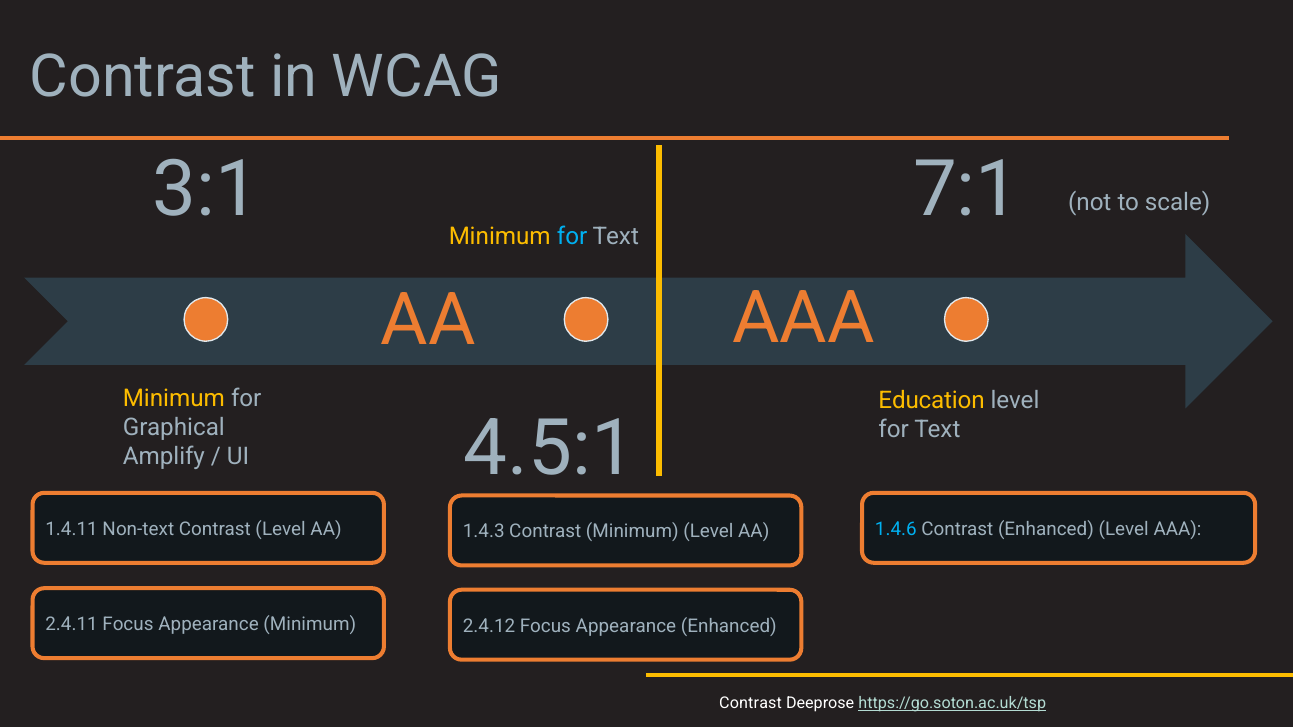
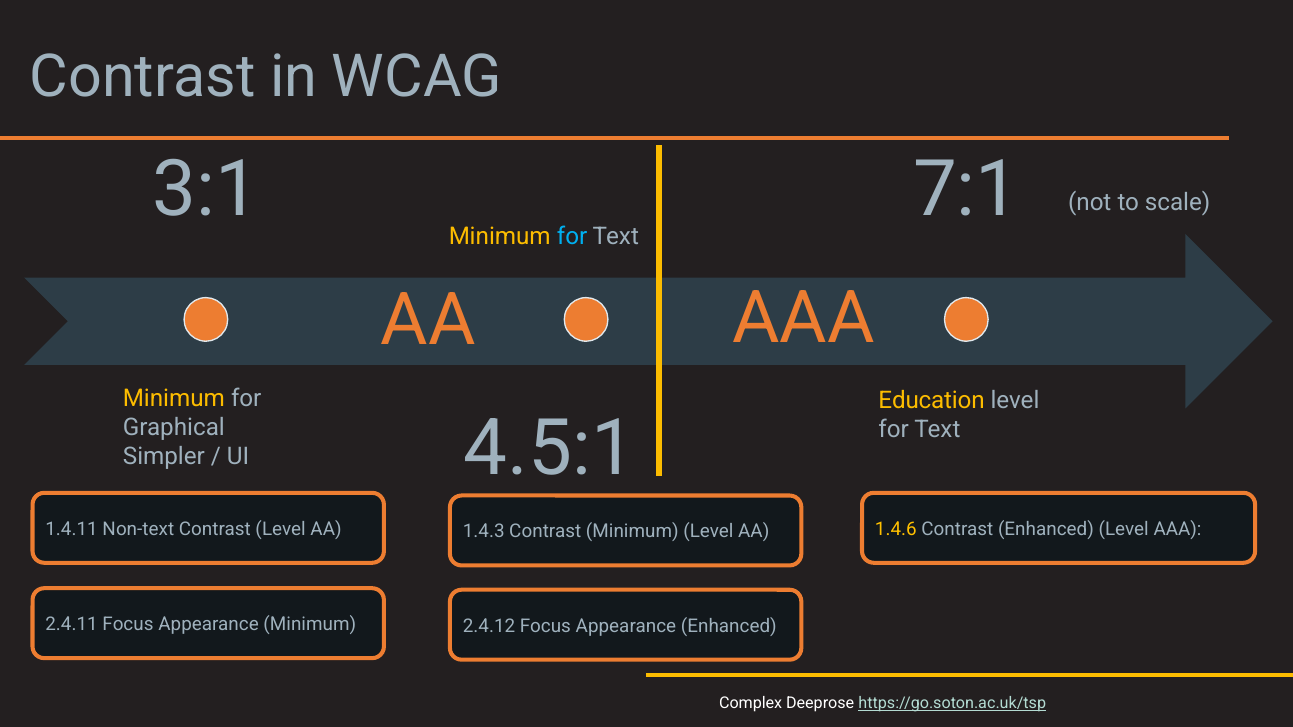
Amplify: Amplify -> Simpler
1.4.6 colour: light blue -> yellow
Contrast at (751, 703): Contrast -> Complex
